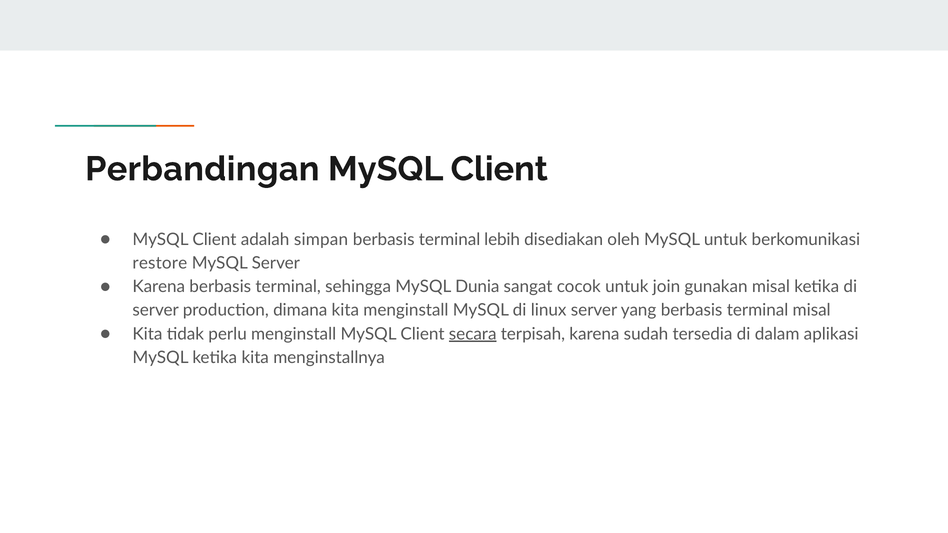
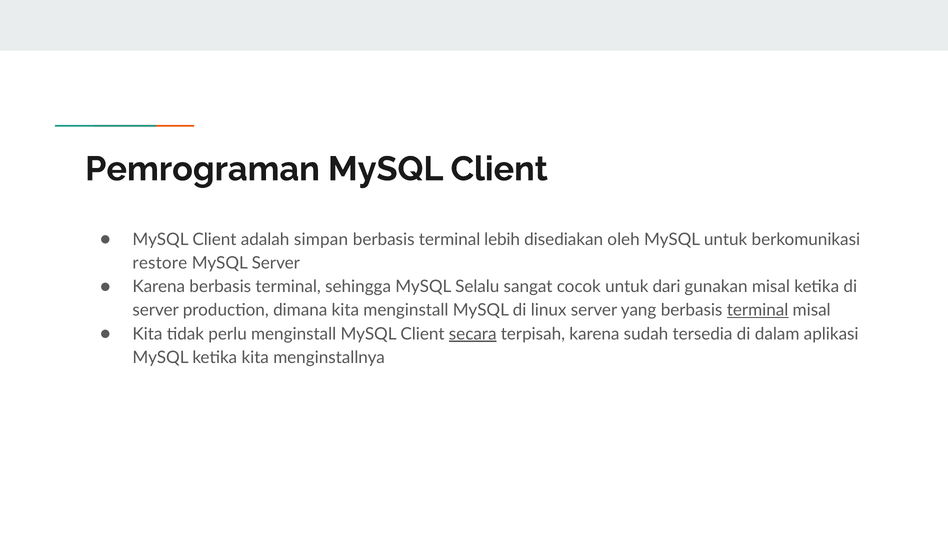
Perbandingan: Perbandingan -> Pemrograman
Dunia: Dunia -> Selalu
join: join -> dari
terminal at (758, 310) underline: none -> present
